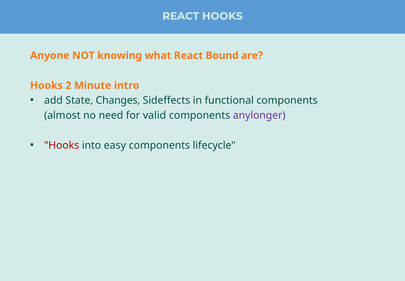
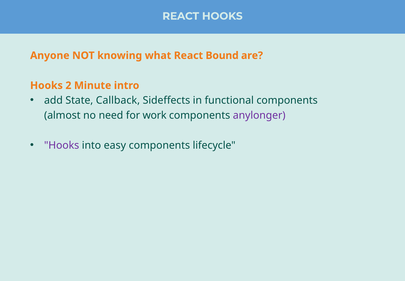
Changes: Changes -> Callback
valid: valid -> work
Hooks at (62, 145) colour: red -> purple
